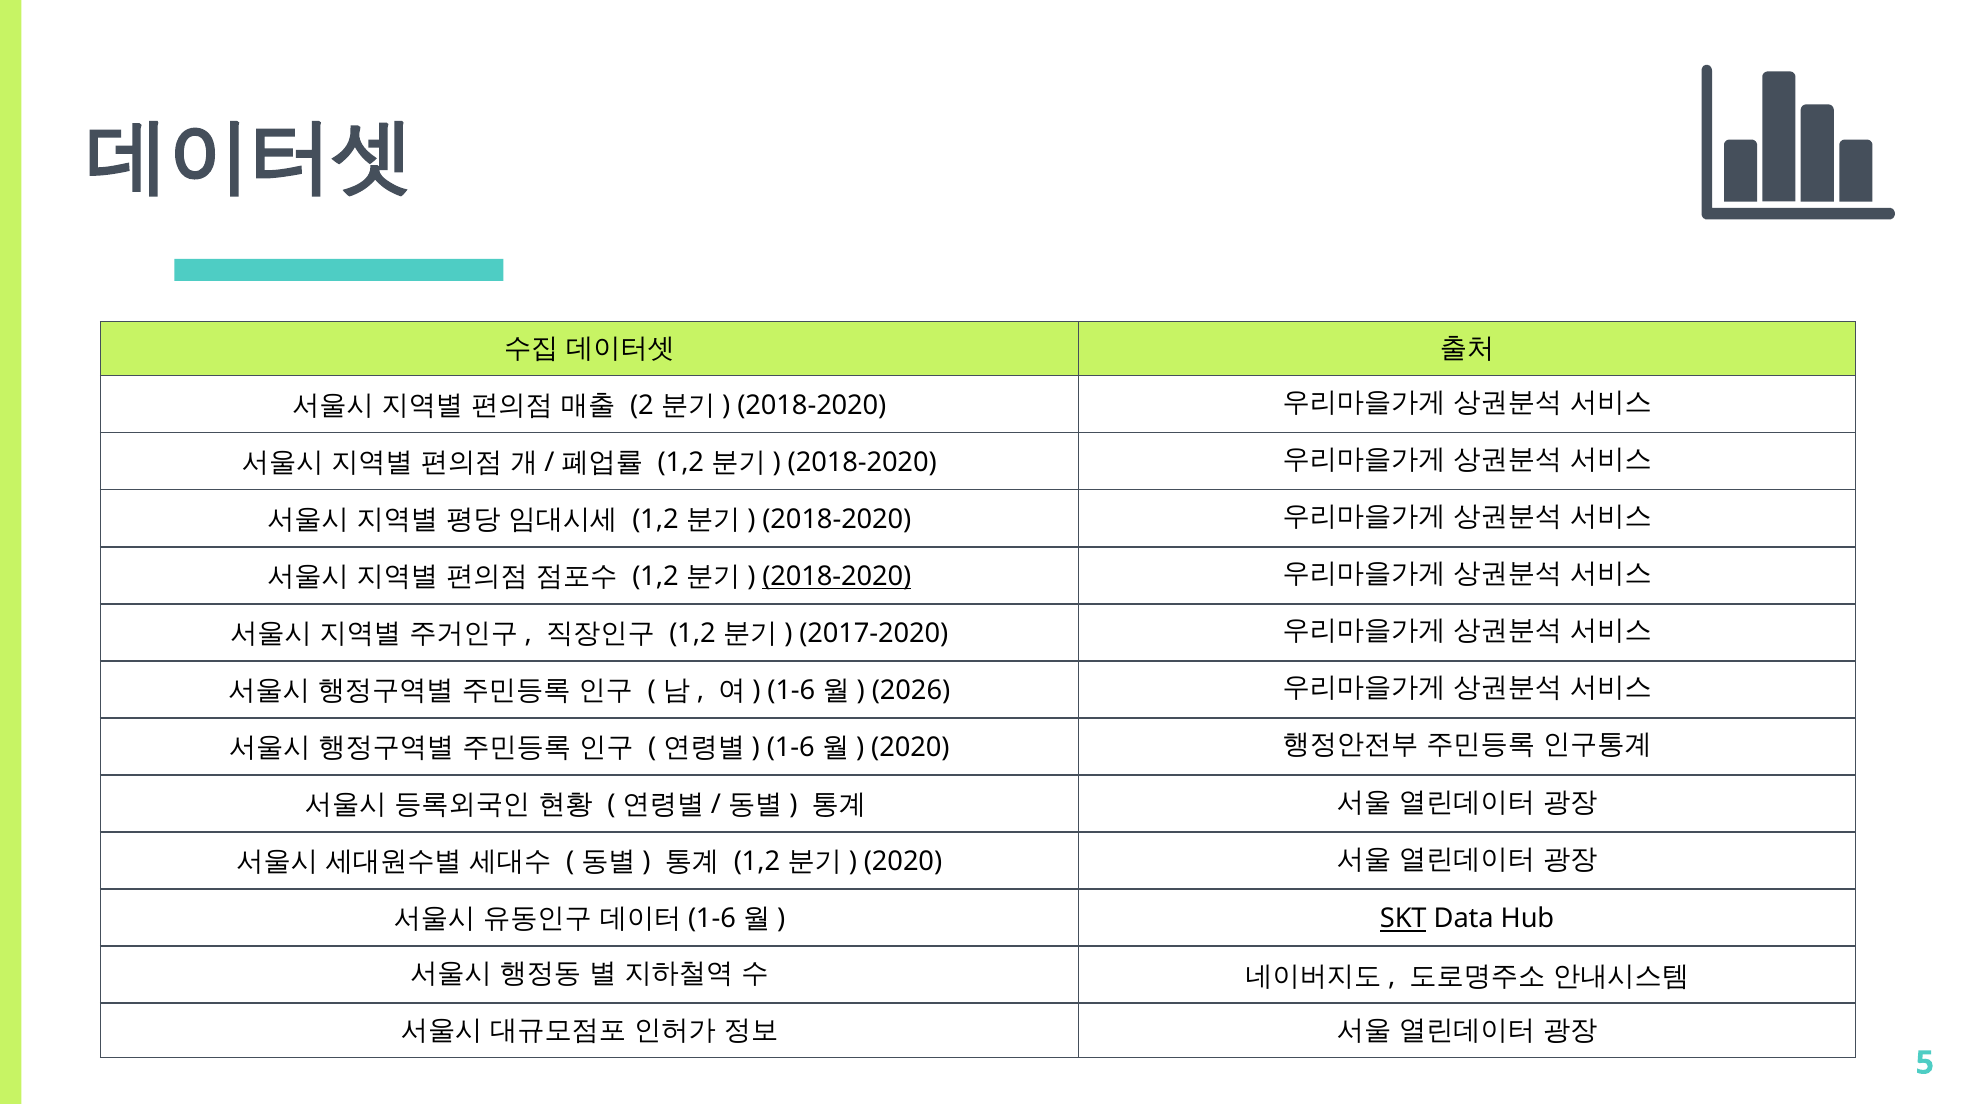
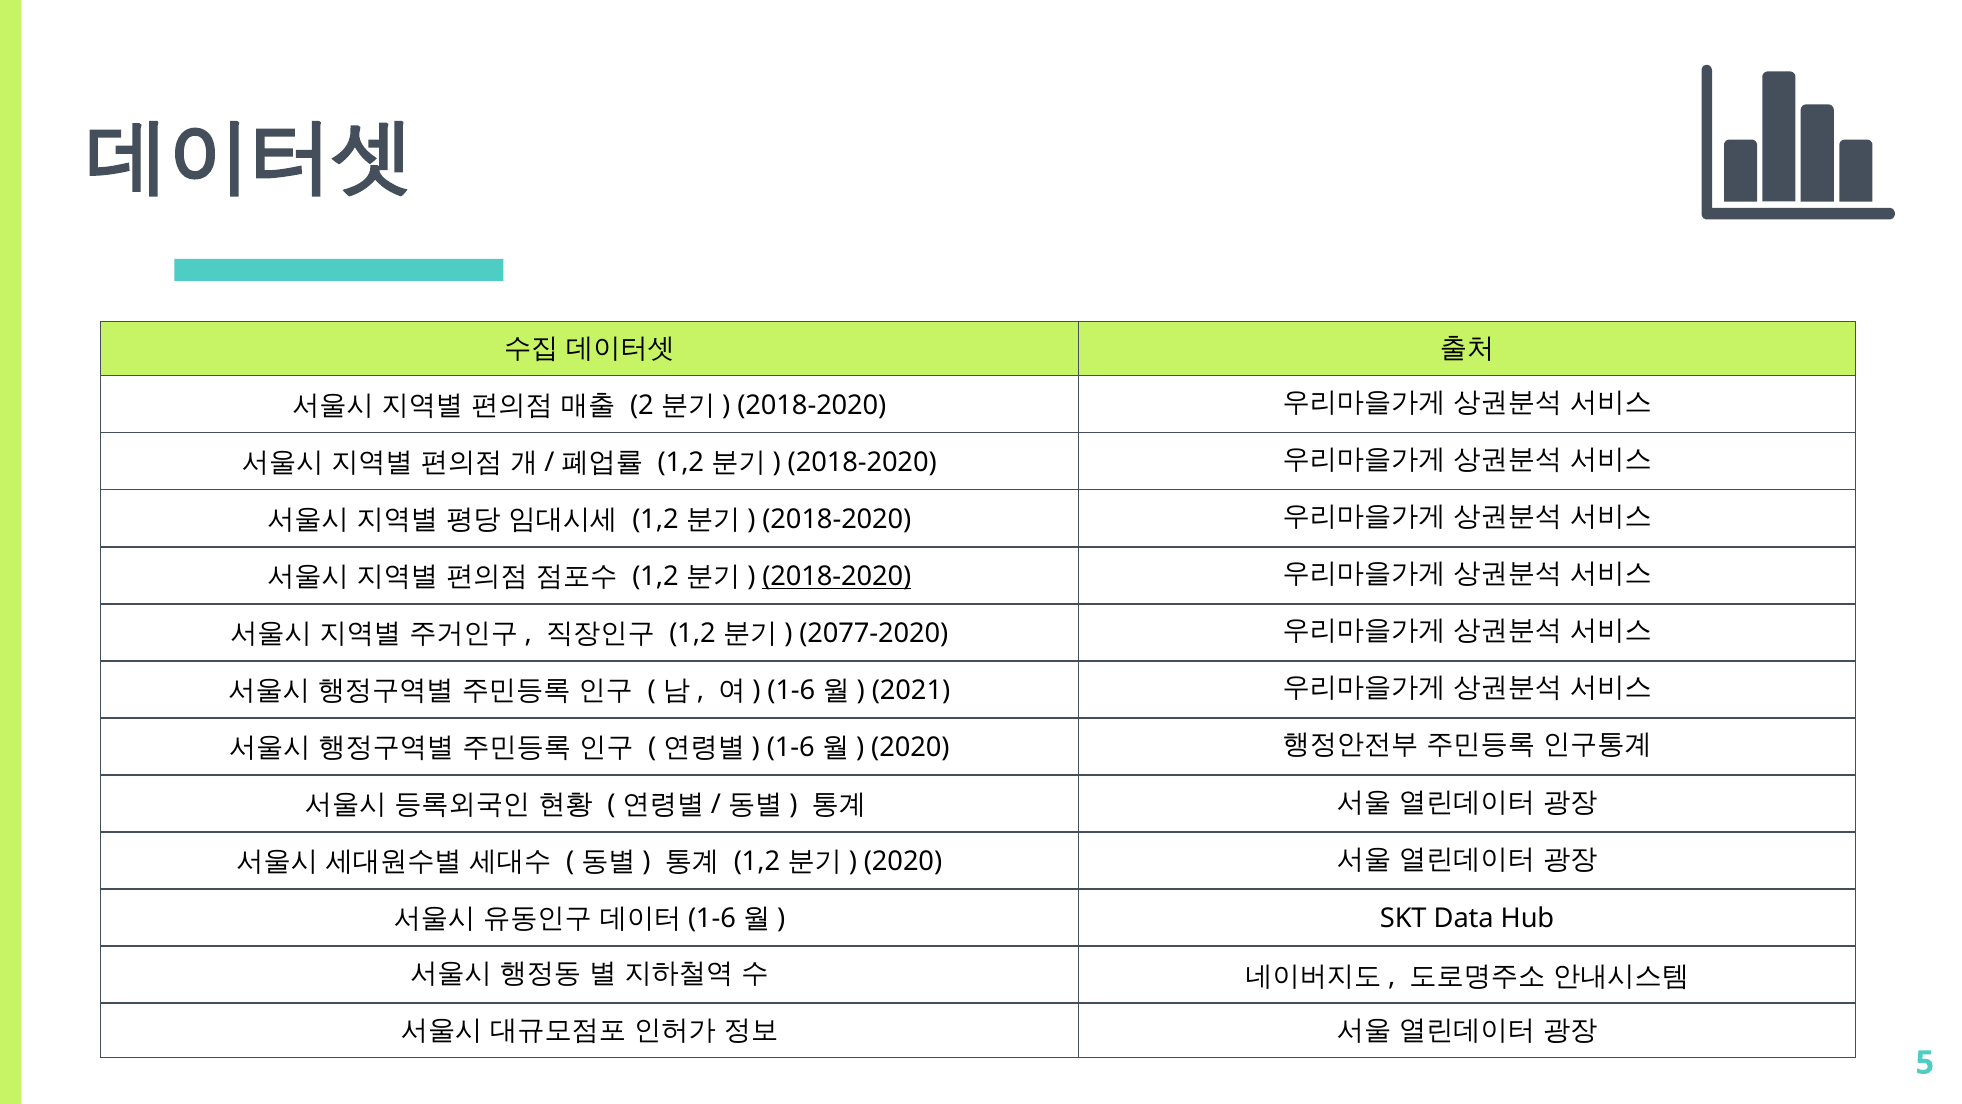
2017-2020: 2017-2020 -> 2077-2020
2026: 2026 -> 2021
SKT underline: present -> none
